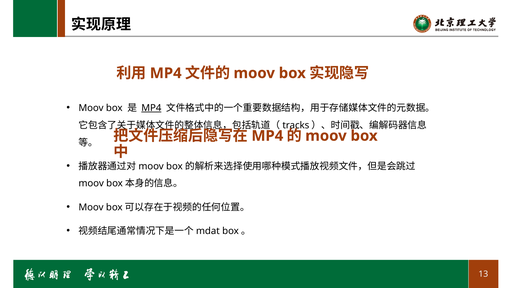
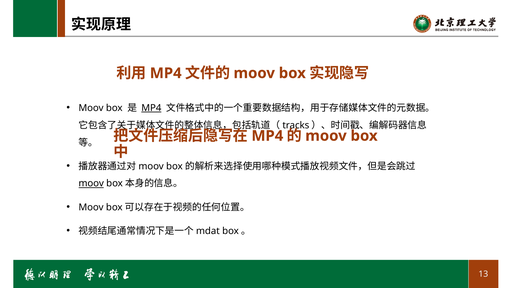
moov at (91, 183) underline: none -> present
